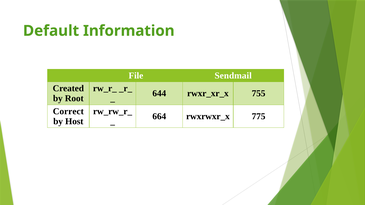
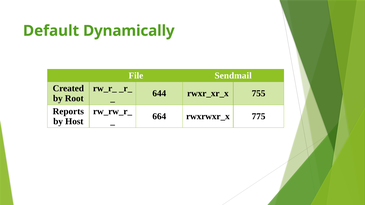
Information: Information -> Dynamically
Correct: Correct -> Reports
